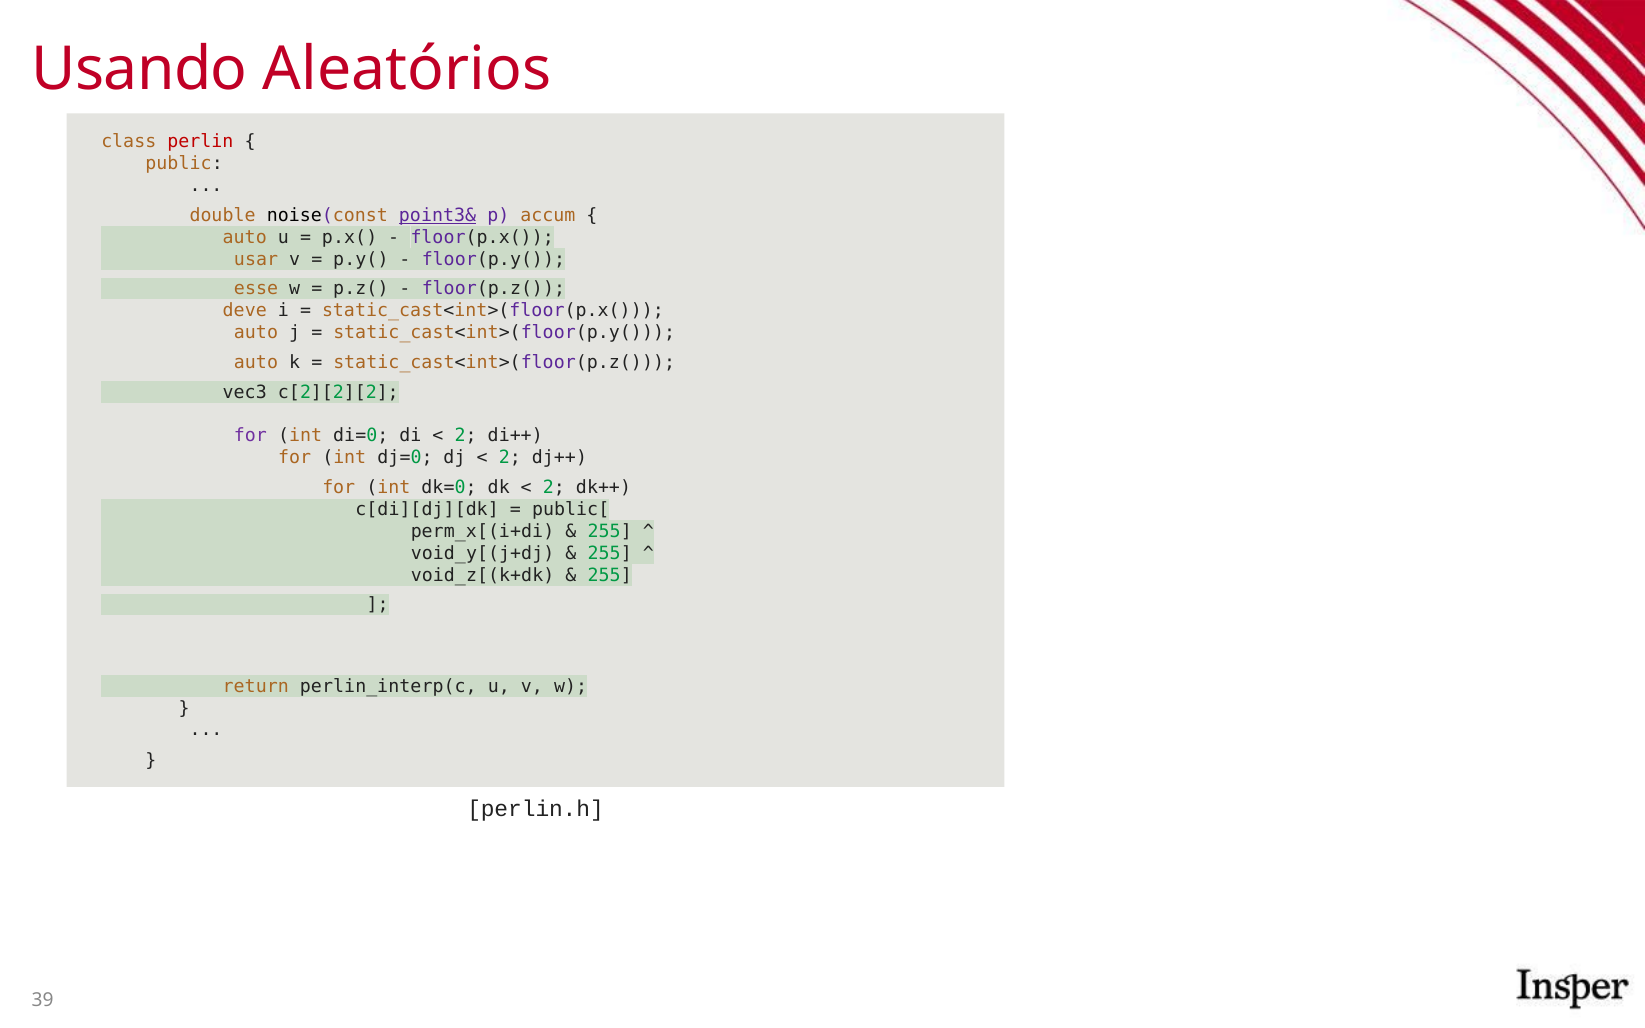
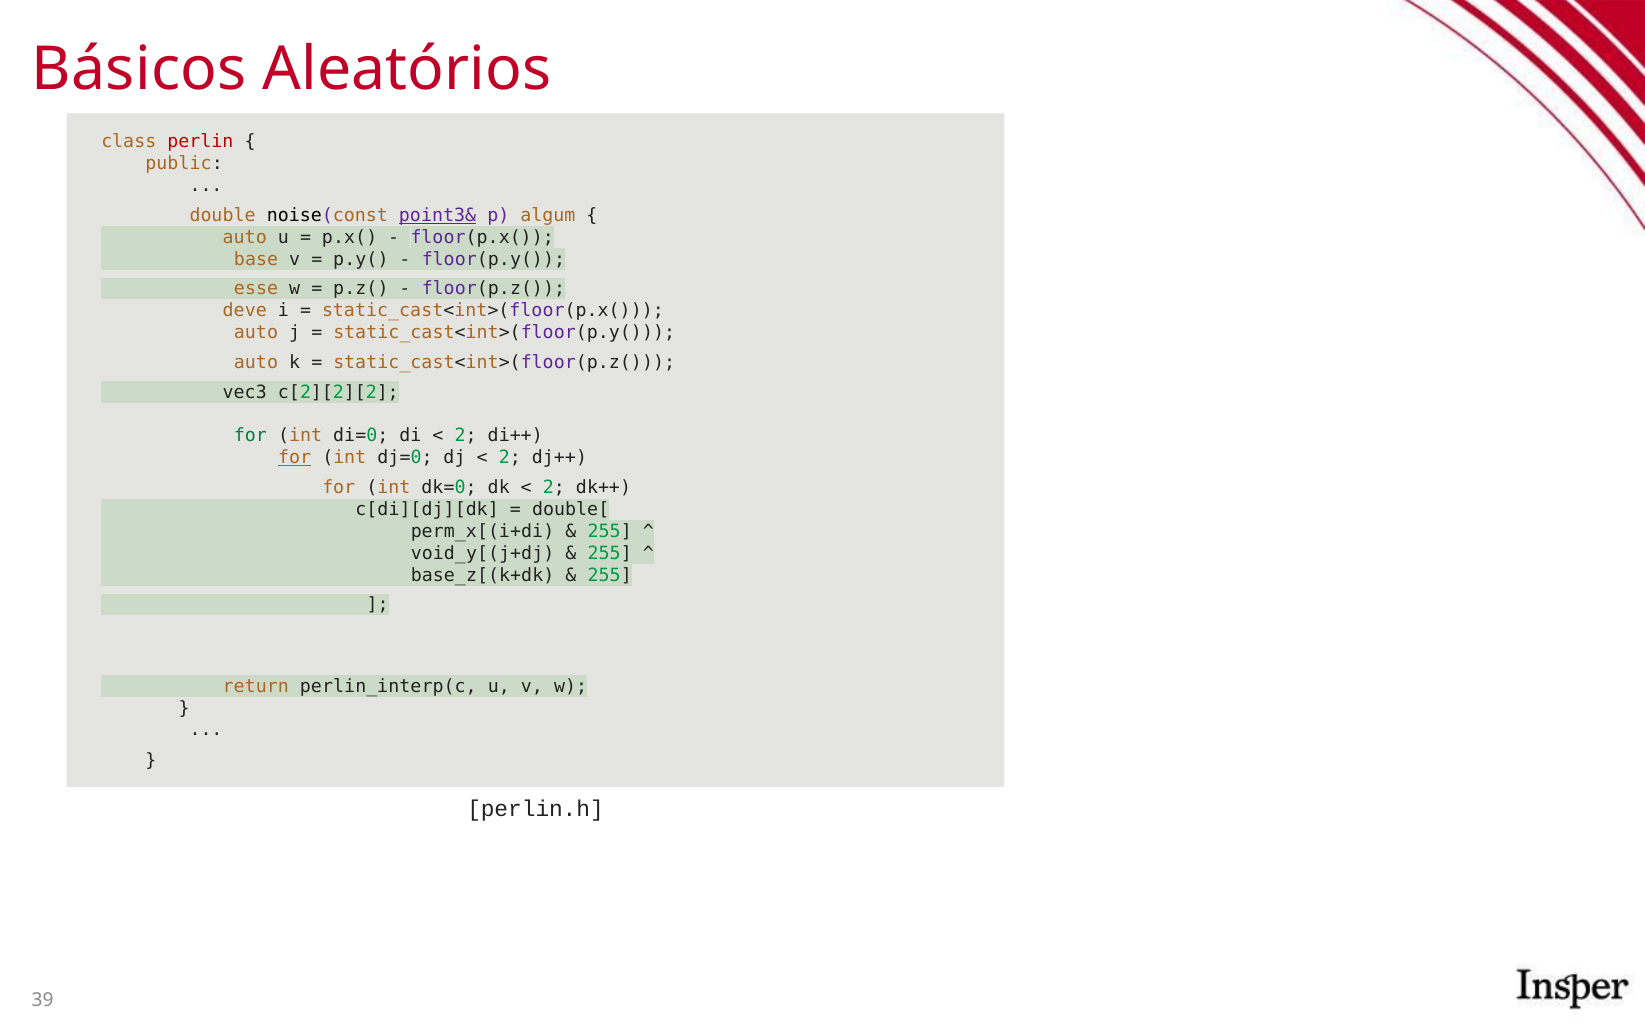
Usando: Usando -> Básicos
accum: accum -> algum
usar: usar -> base
for at (250, 436) colour: purple -> green
for at (295, 458) underline: none -> present
public[: public[ -> double[
void_z[(k+dk: void_z[(k+dk -> base_z[(k+dk
